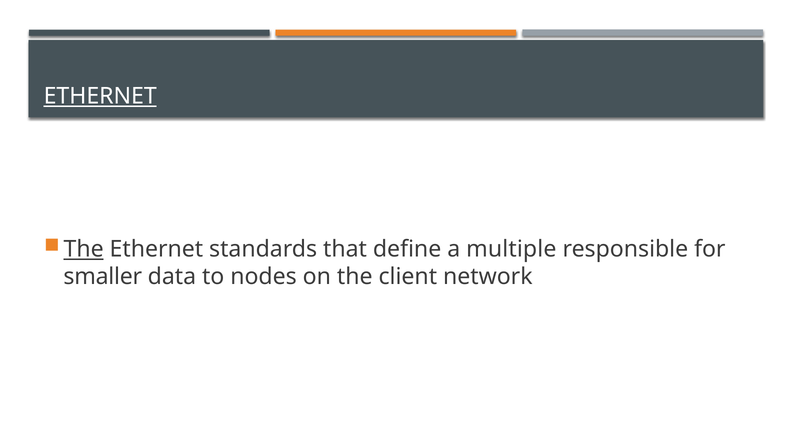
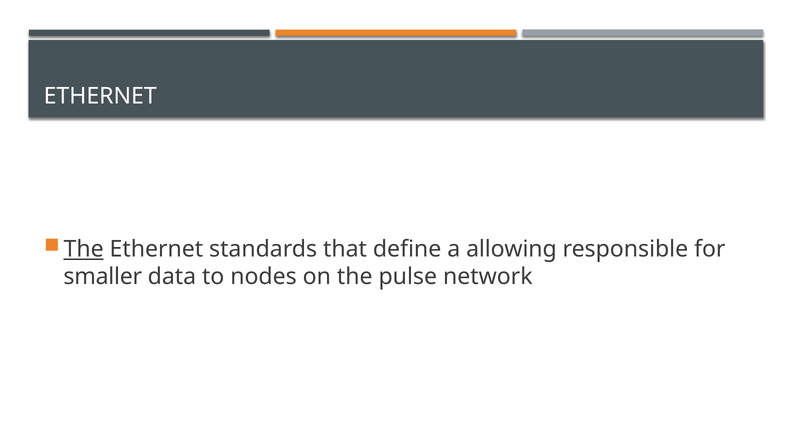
ETHERNET at (100, 96) underline: present -> none
multiple: multiple -> allowing
client: client -> pulse
